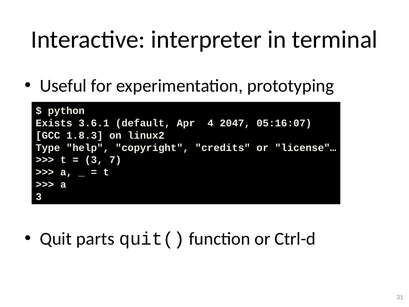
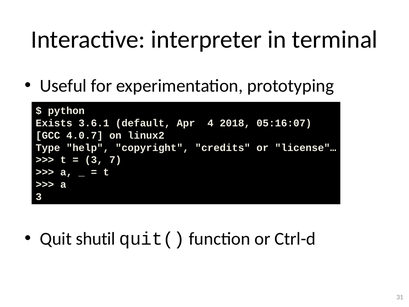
2047: 2047 -> 2018
1.8.3: 1.8.3 -> 4.0.7
parts: parts -> shutil
